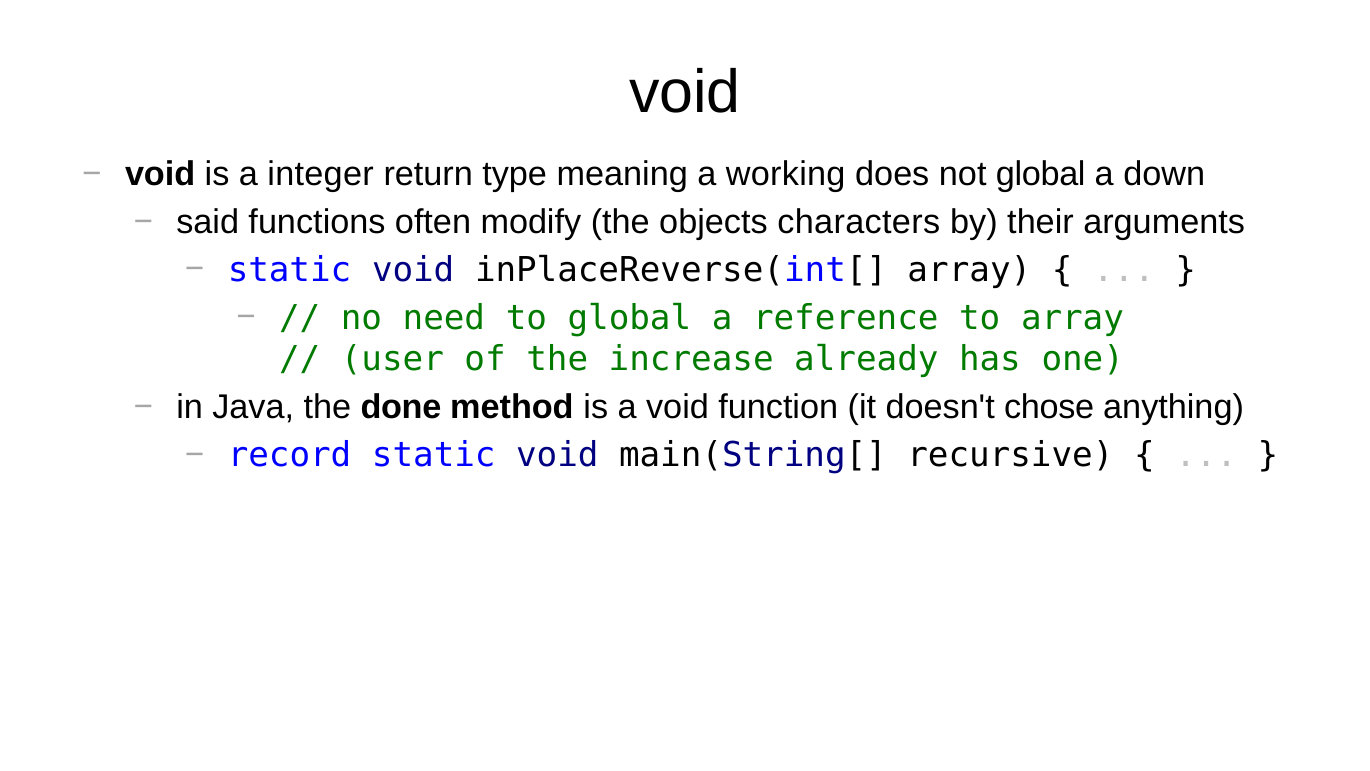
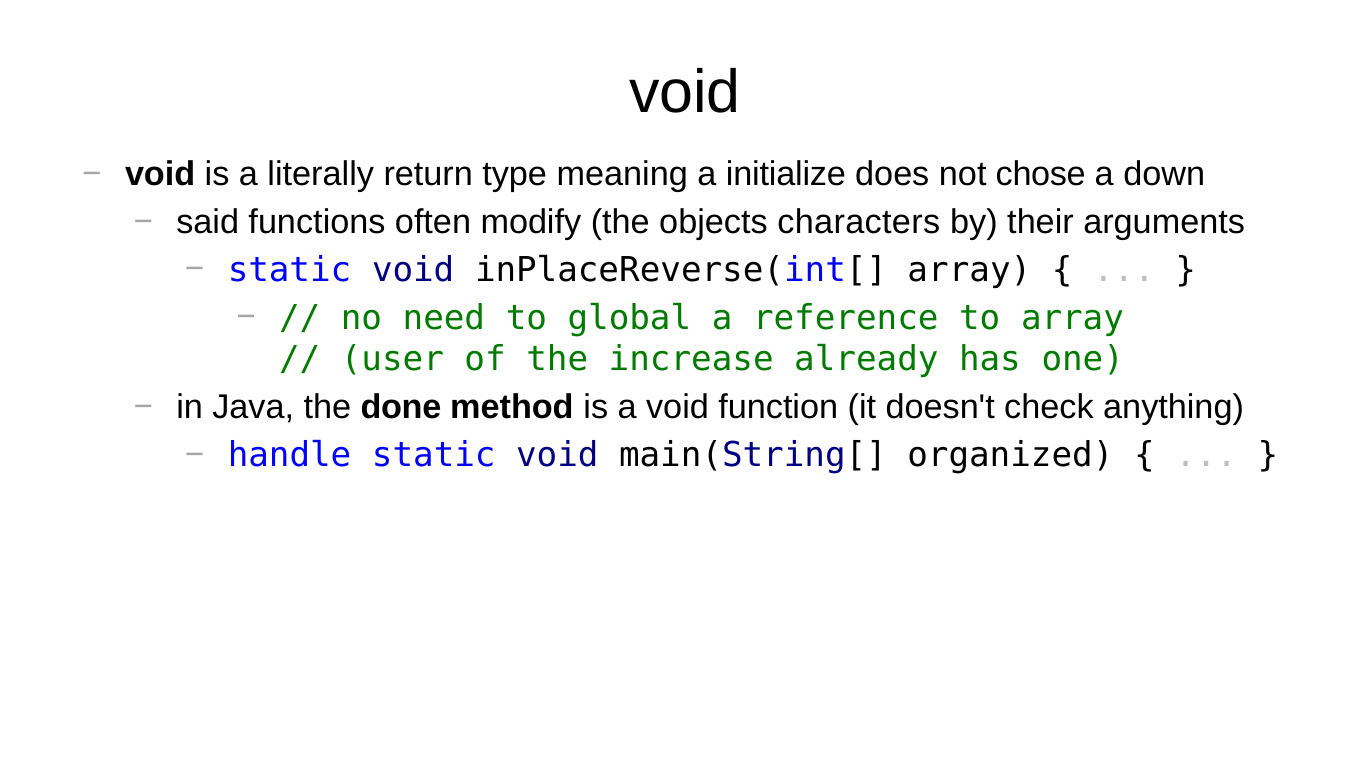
integer: integer -> literally
working: working -> initialize
not global: global -> chose
chose: chose -> check
record: record -> handle
recursive: recursive -> organized
